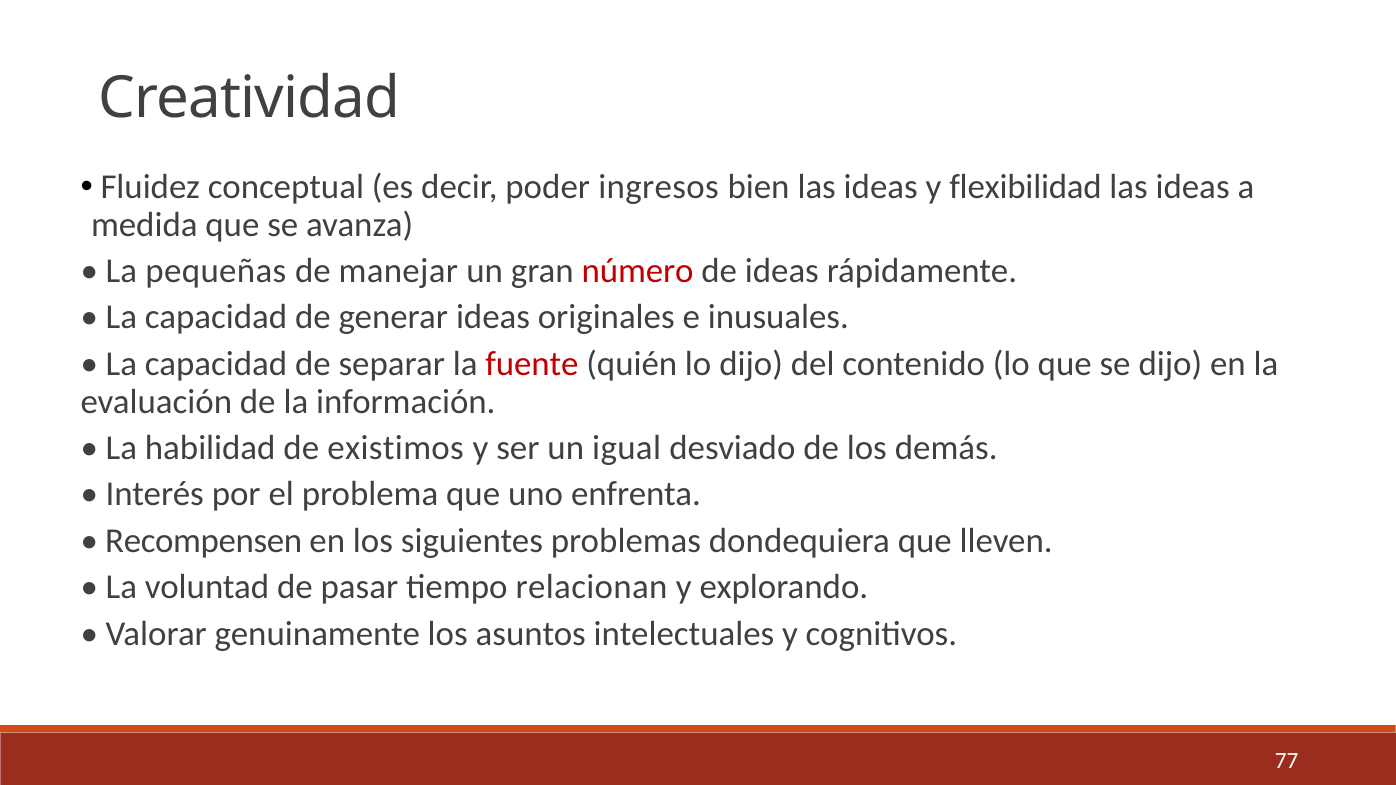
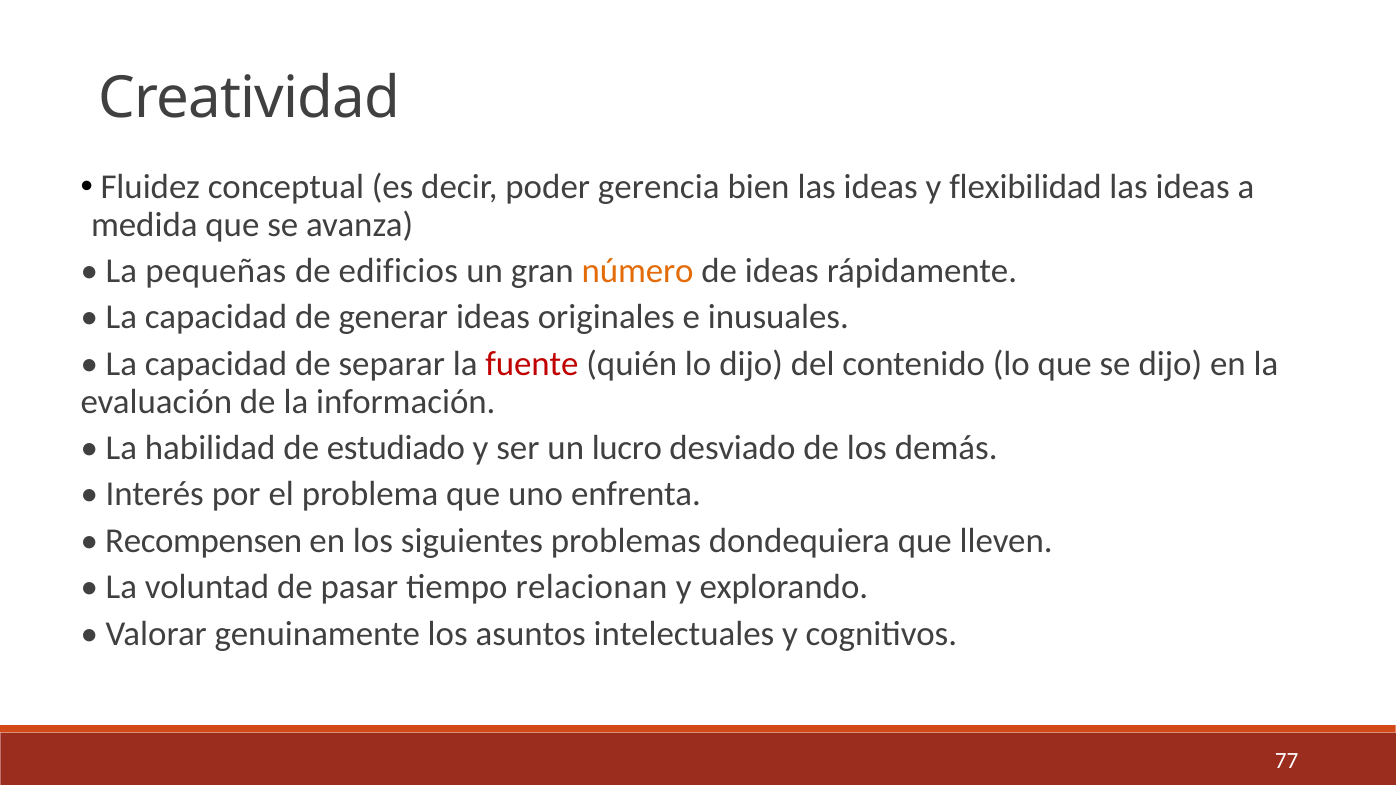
ingresos: ingresos -> gerencia
manejar: manejar -> edificios
número colour: red -> orange
existimos: existimos -> estudiado
igual: igual -> lucro
